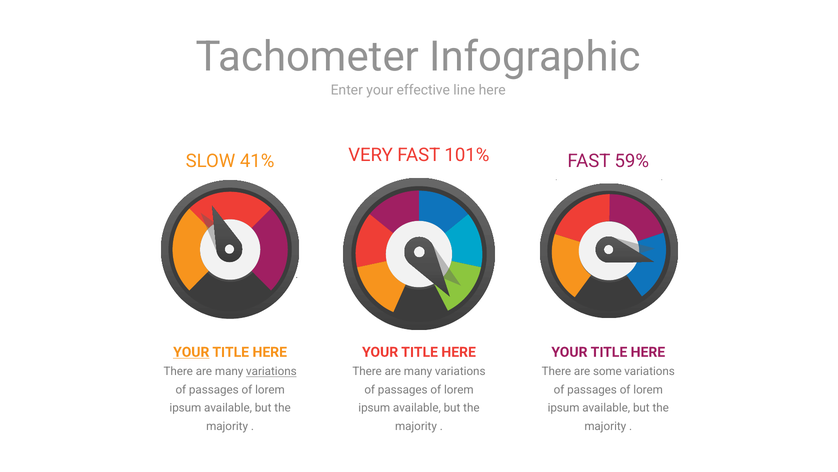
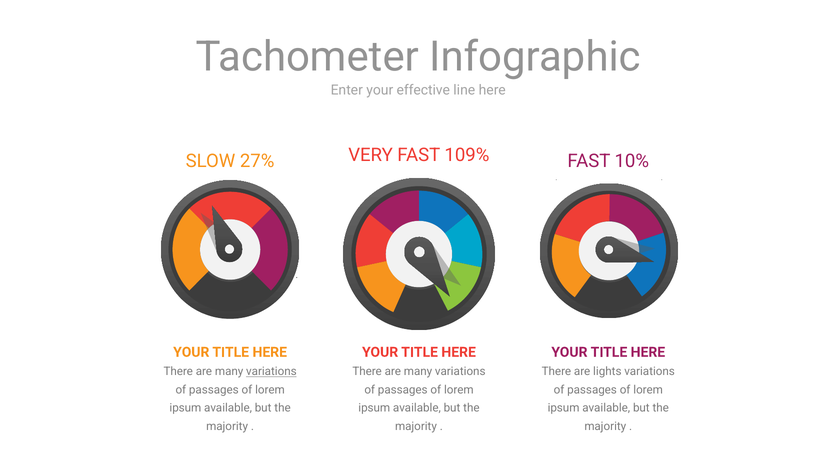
41%: 41% -> 27%
101%: 101% -> 109%
59%: 59% -> 10%
YOUR at (191, 352) underline: present -> none
some: some -> lights
